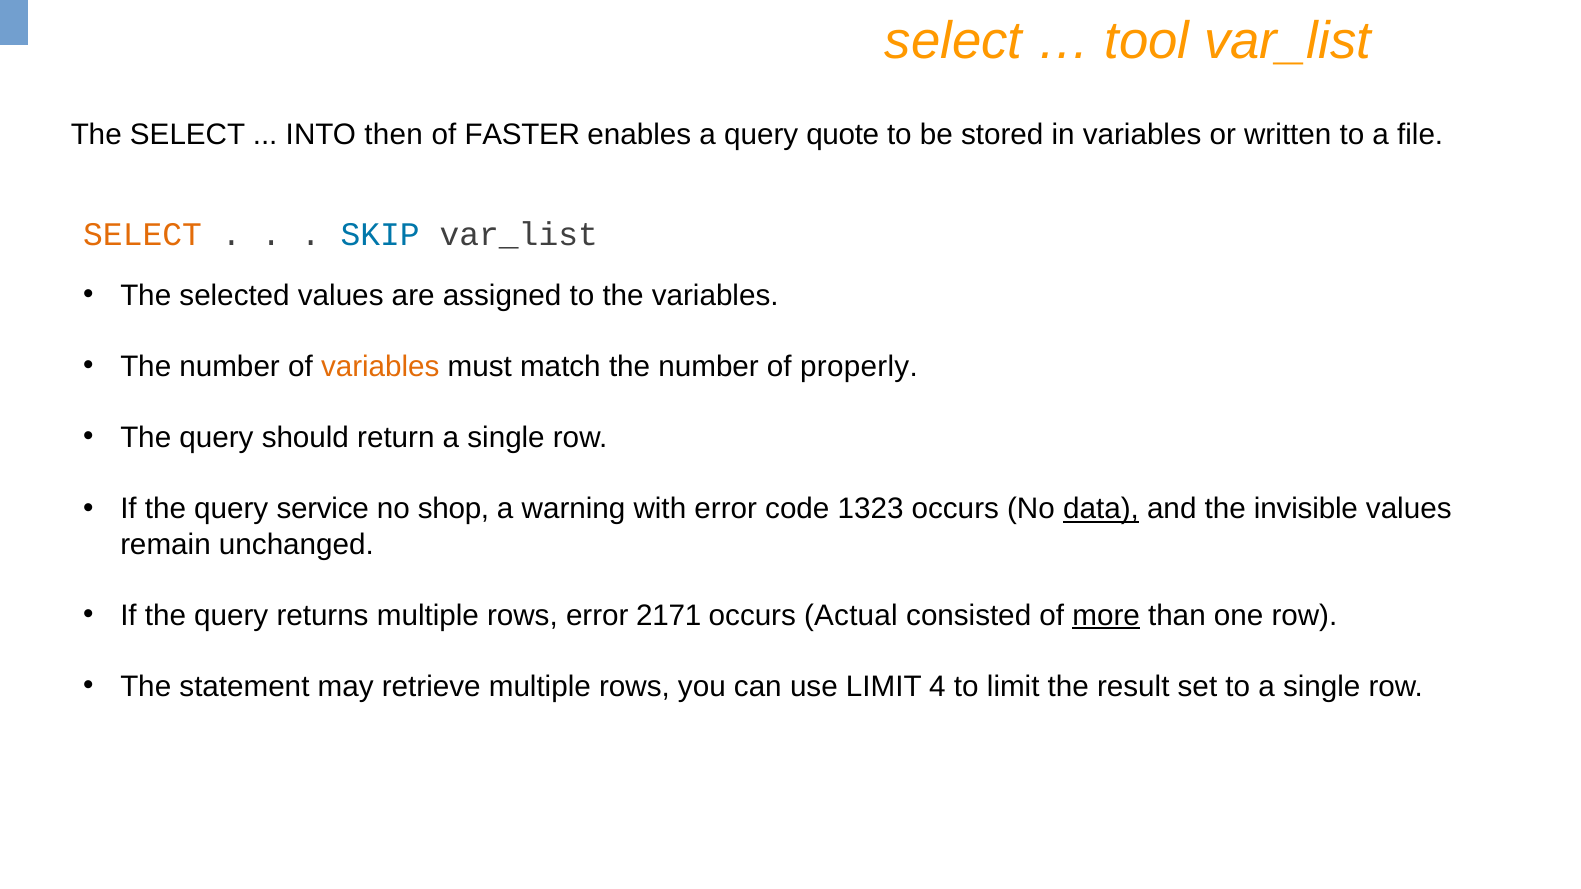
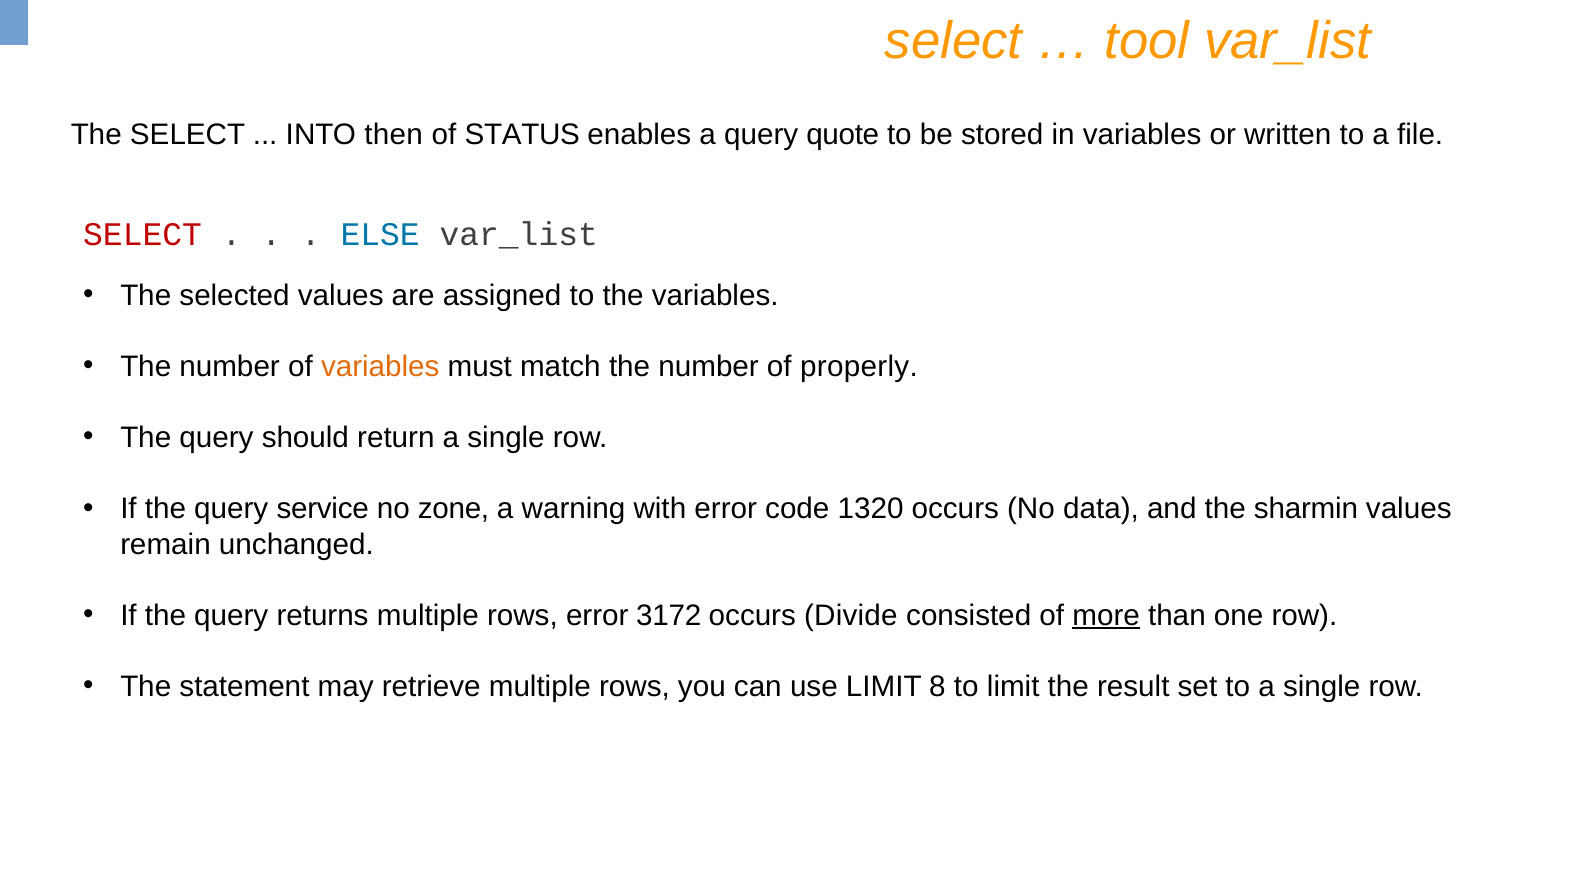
FASTER: FASTER -> STATUS
SELECT at (143, 235) colour: orange -> red
SKIP: SKIP -> ELSE
shop: shop -> zone
1323: 1323 -> 1320
data underline: present -> none
invisible: invisible -> sharmin
2171: 2171 -> 3172
Actual: Actual -> Divide
4: 4 -> 8
